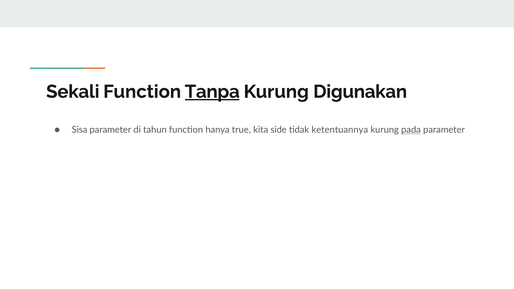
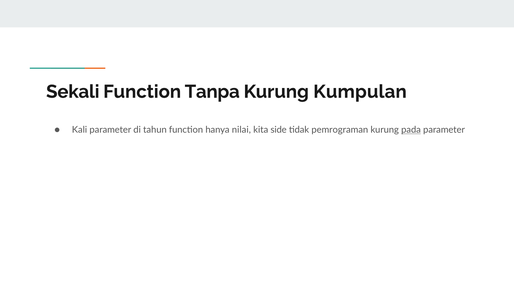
Tanpa underline: present -> none
Digunakan: Digunakan -> Kumpulan
Sisa: Sisa -> Kali
true: true -> nilai
ketentuannya: ketentuannya -> pemrograman
